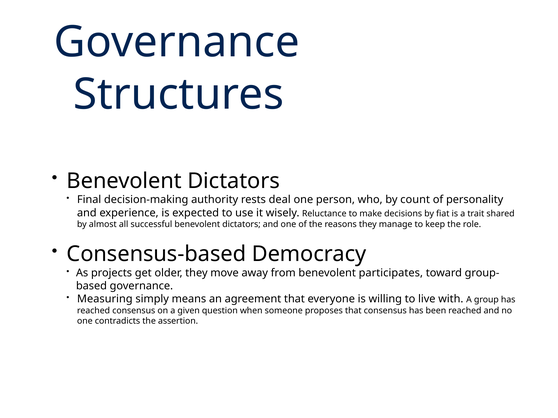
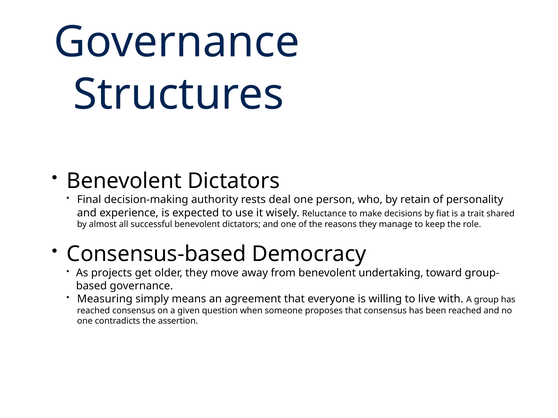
count: count -> retain
participates: participates -> undertaking
